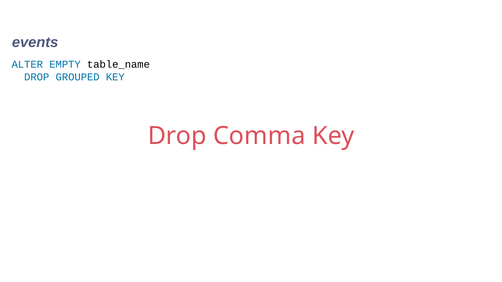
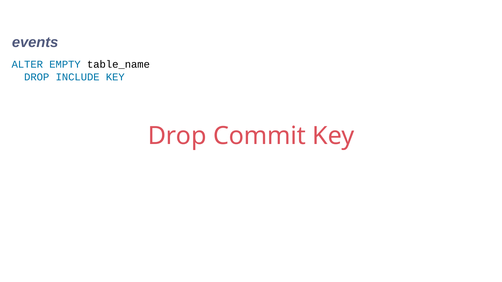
GROUPED: GROUPED -> INCLUDE
Comma: Comma -> Commit
